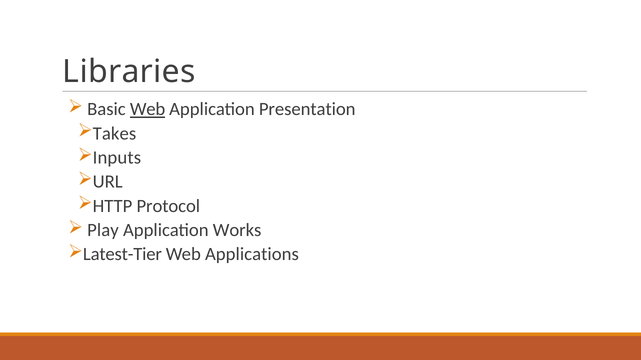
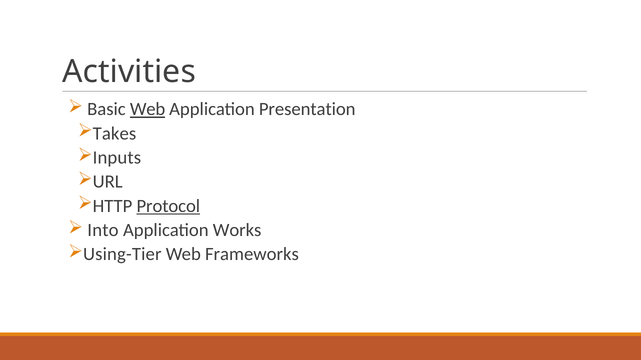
Libraries: Libraries -> Activities
Protocol underline: none -> present
Play: Play -> Into
Latest-Tier: Latest-Tier -> Using-Tier
Applications: Applications -> Frameworks
